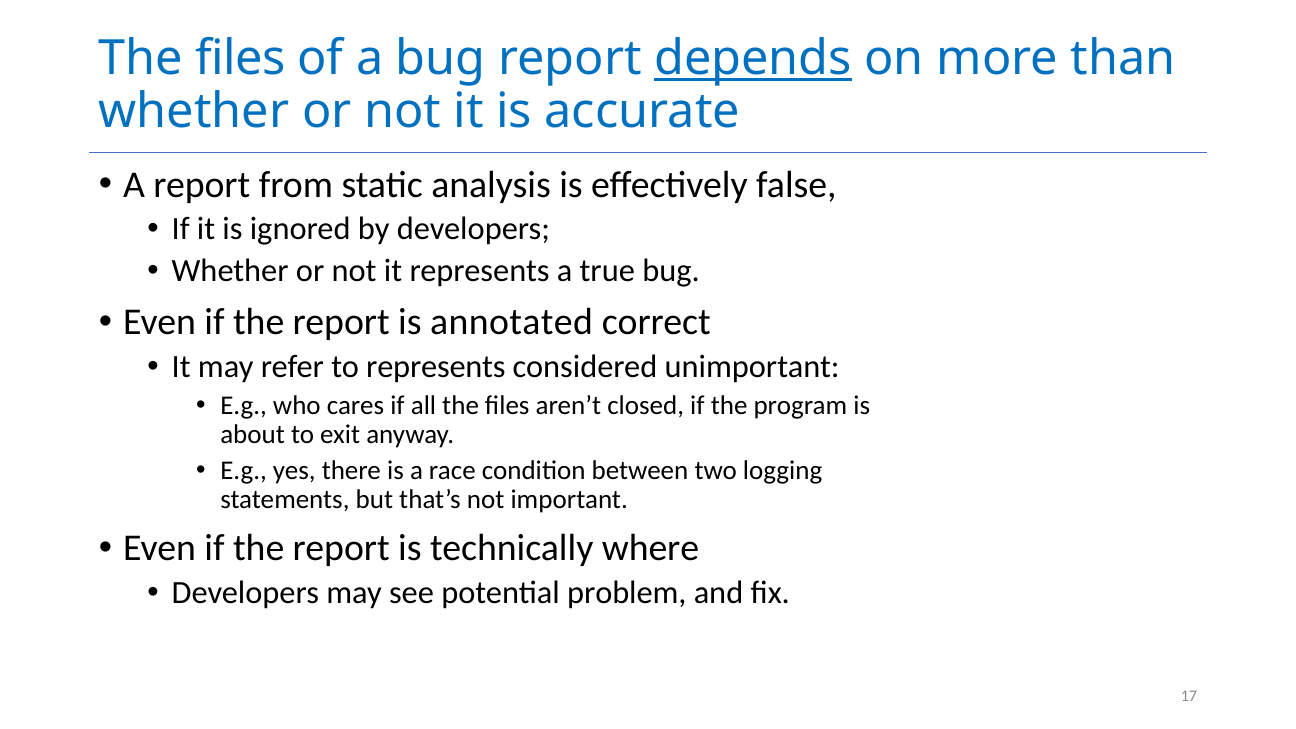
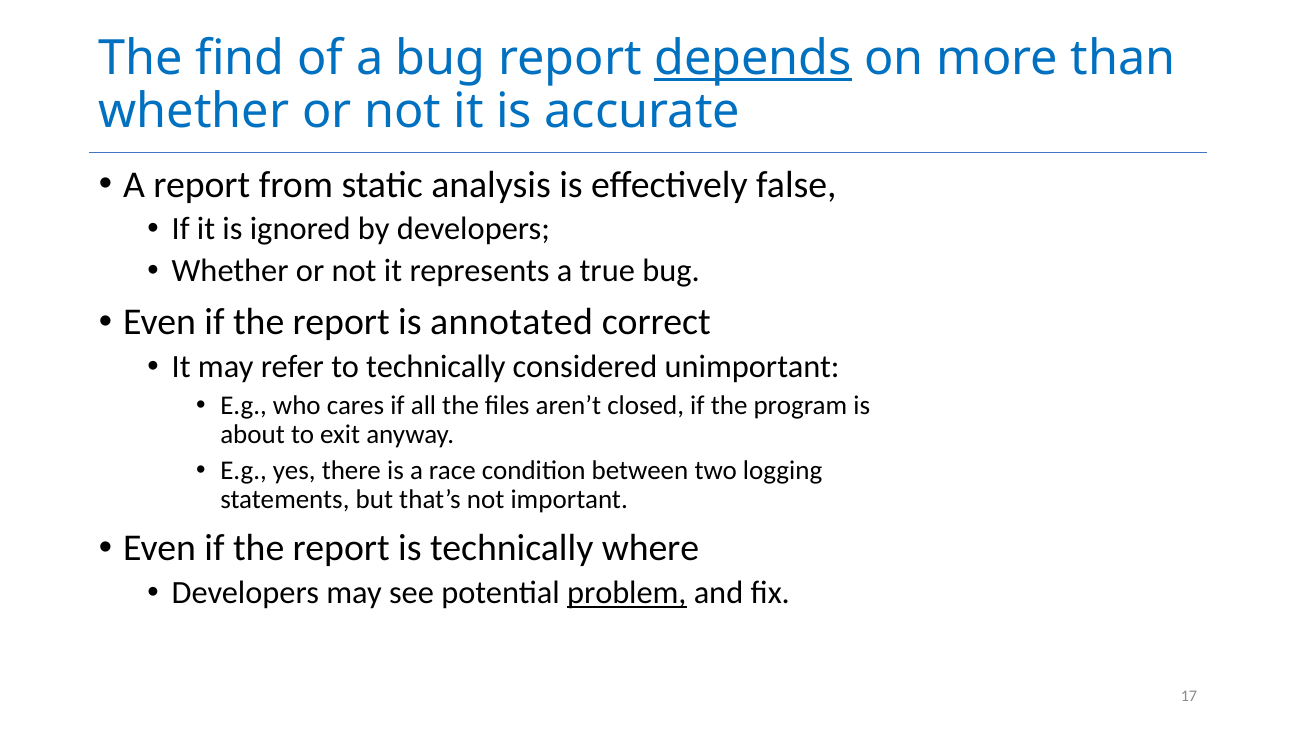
files at (241, 59): files -> find
to represents: represents -> technically
problem underline: none -> present
